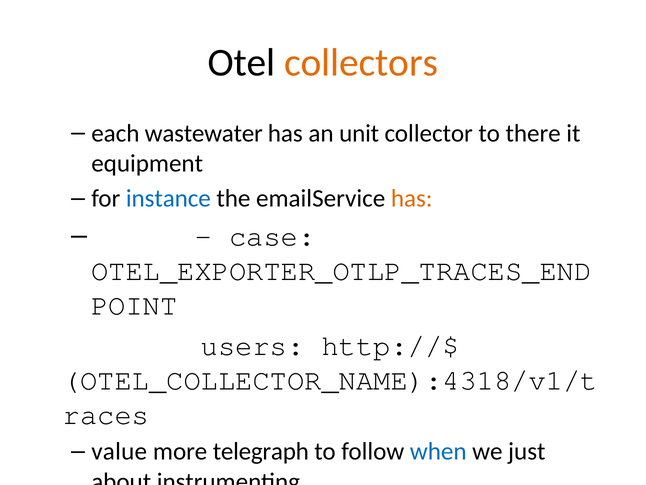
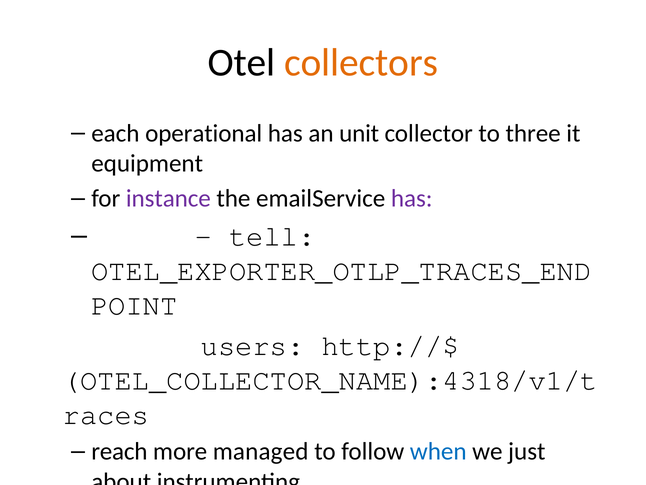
wastewater: wastewater -> operational
there: there -> three
instance colour: blue -> purple
has at (412, 198) colour: orange -> purple
case: case -> tell
value: value -> reach
telegraph: telegraph -> managed
